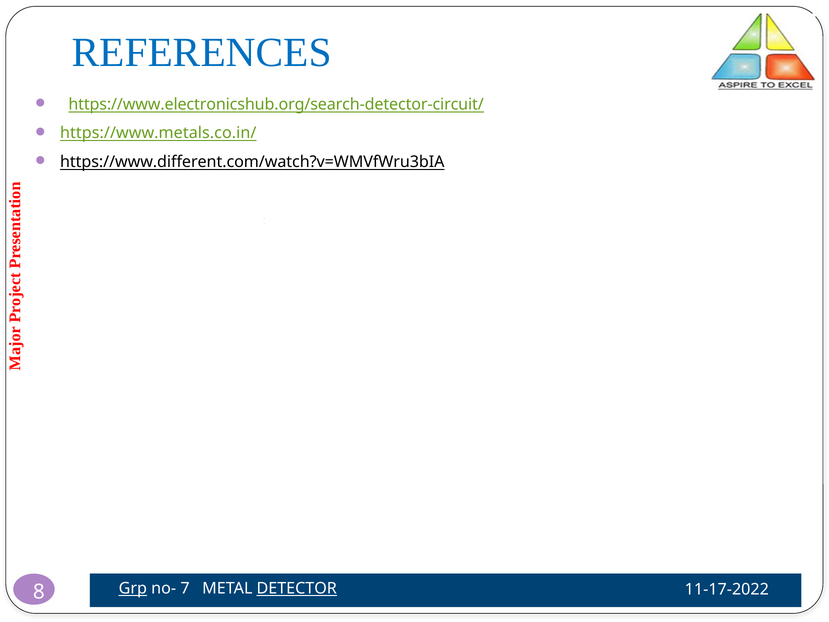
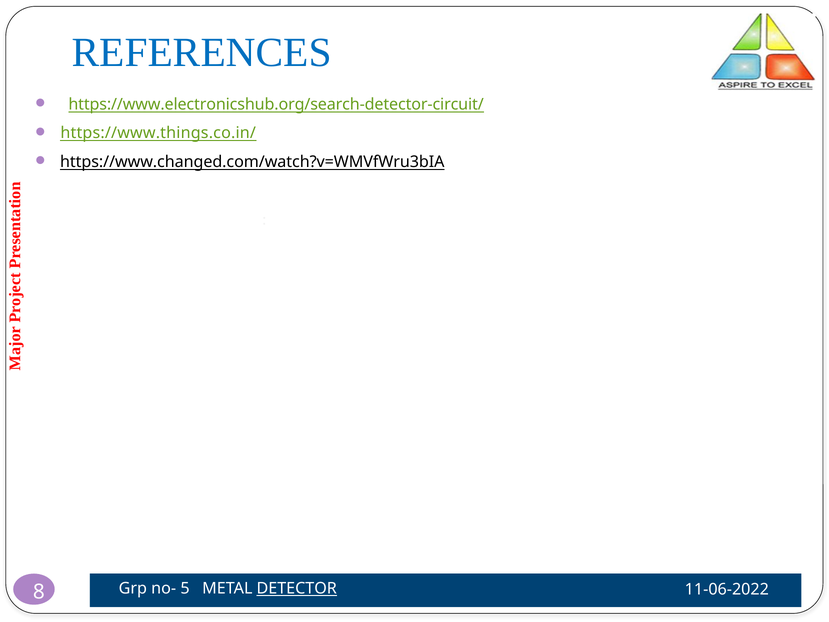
https://www.metals.co.in/: https://www.metals.co.in/ -> https://www.things.co.in/
https://www.different.com/watch?v=WMVfWru3bIA: https://www.different.com/watch?v=WMVfWru3bIA -> https://www.changed.com/watch?v=WMVfWru3bIA
Grp underline: present -> none
7: 7 -> 5
11-17-2022: 11-17-2022 -> 11-06-2022
